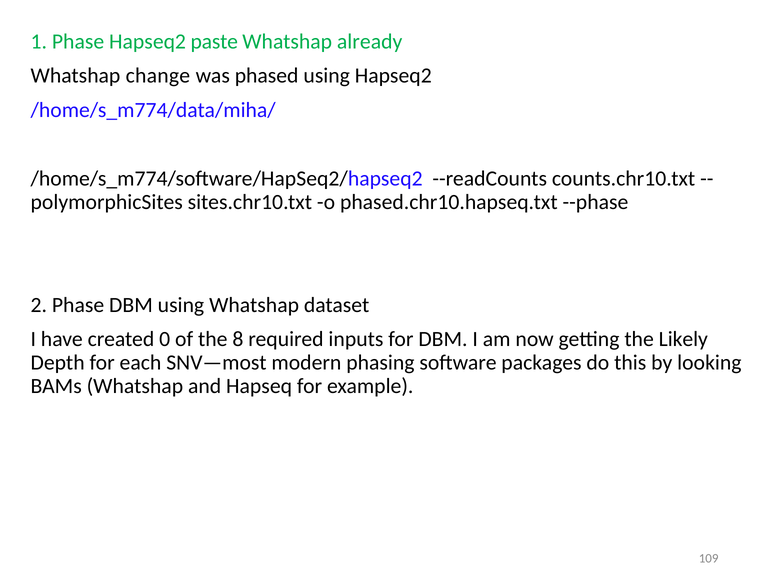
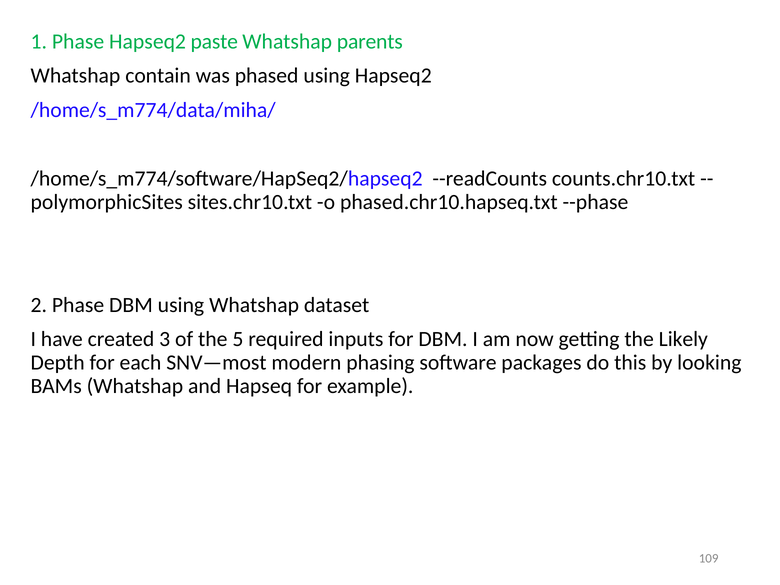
already: already -> parents
change: change -> contain
0: 0 -> 3
8: 8 -> 5
